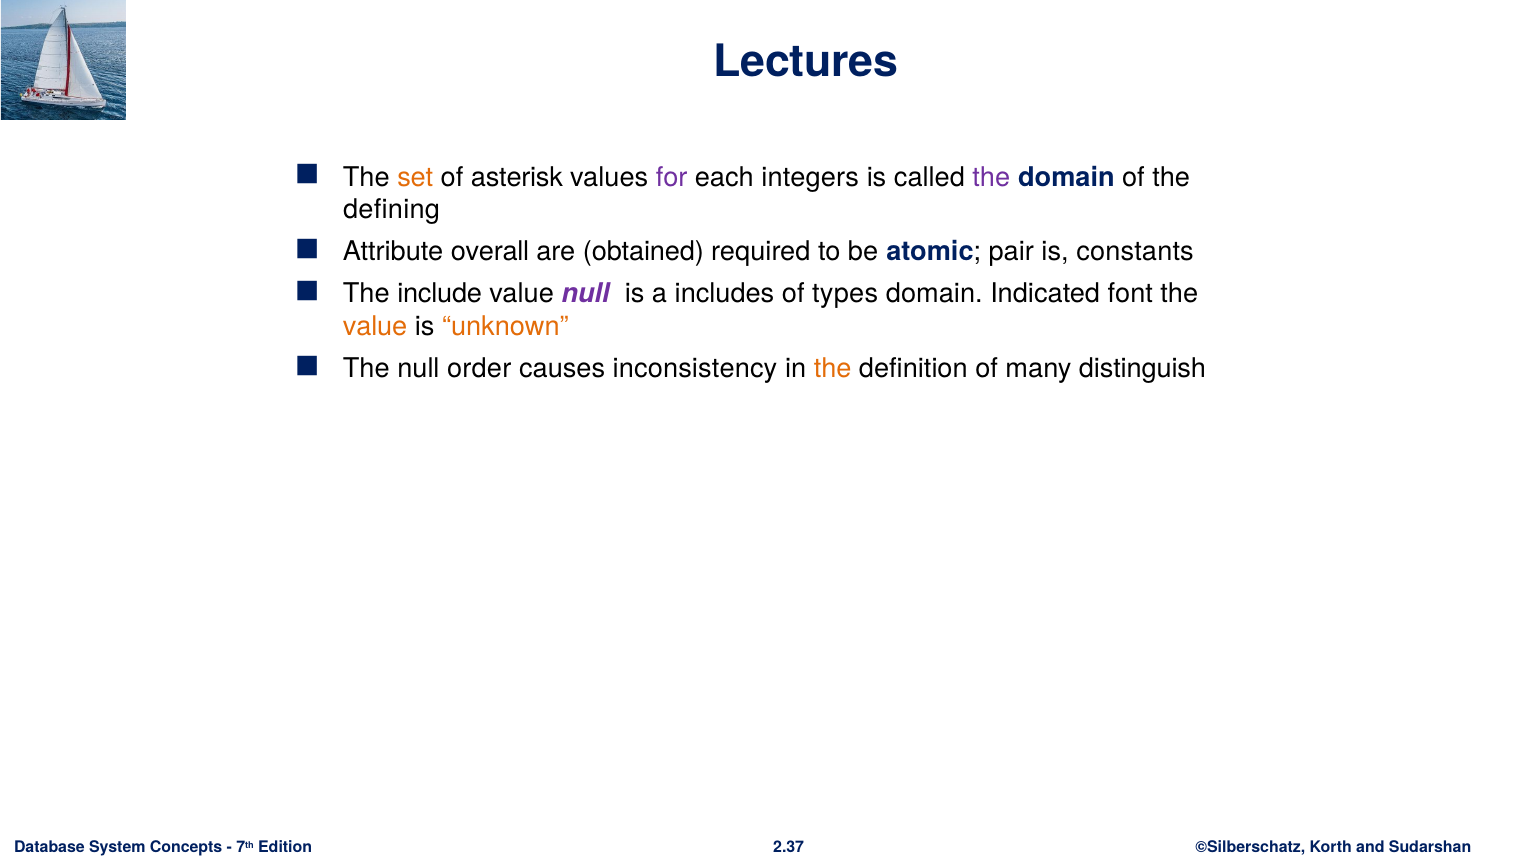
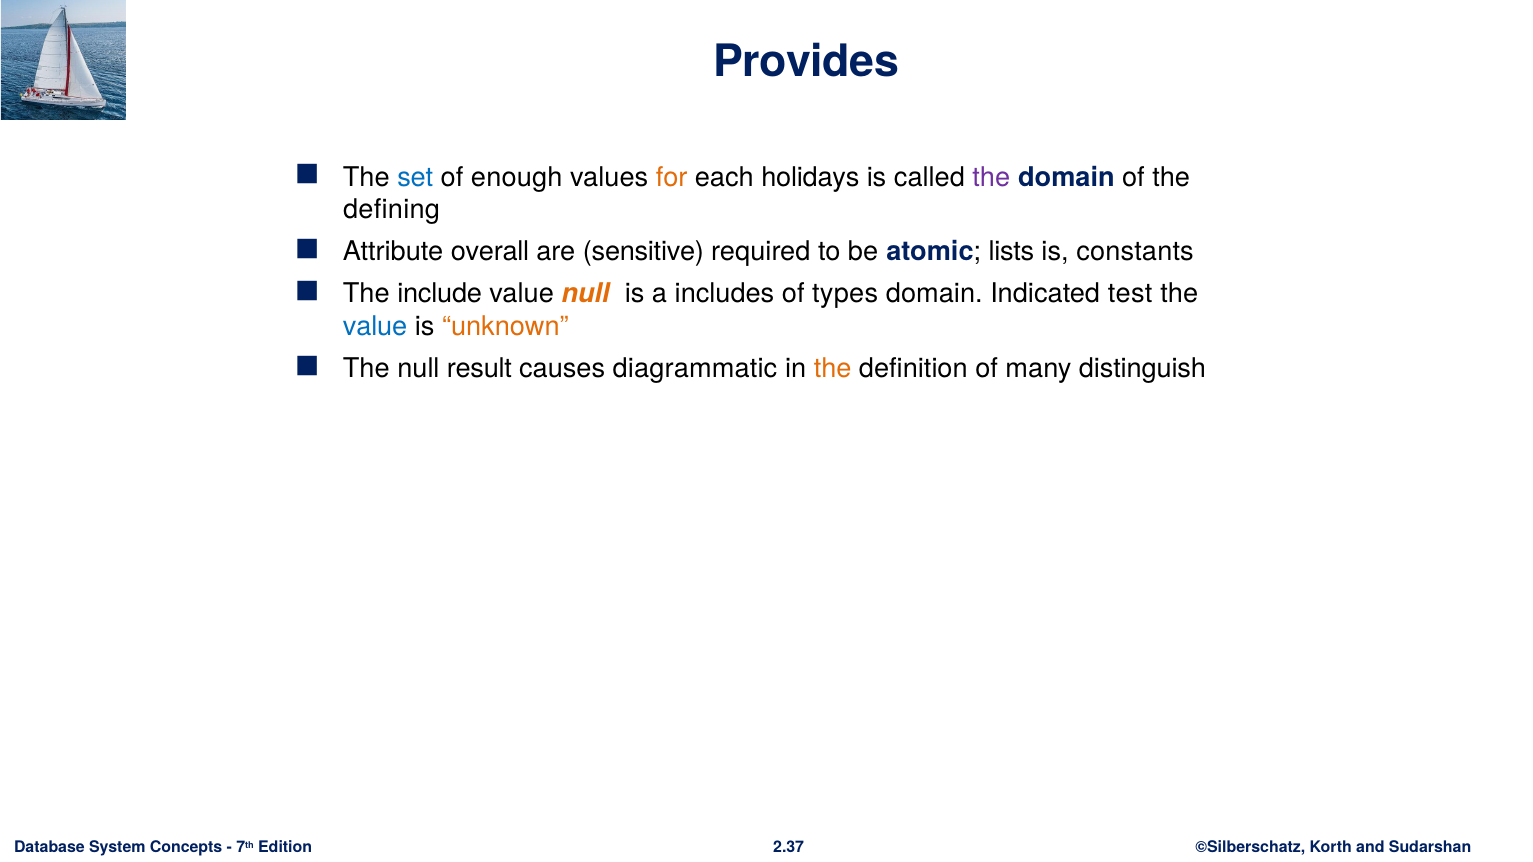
Lectures: Lectures -> Provides
set colour: orange -> blue
asterisk: asterisk -> enough
for colour: purple -> orange
integers: integers -> holidays
obtained: obtained -> sensitive
pair: pair -> lists
null at (586, 294) colour: purple -> orange
font: font -> test
value at (375, 327) colour: orange -> blue
order: order -> result
inconsistency: inconsistency -> diagrammatic
